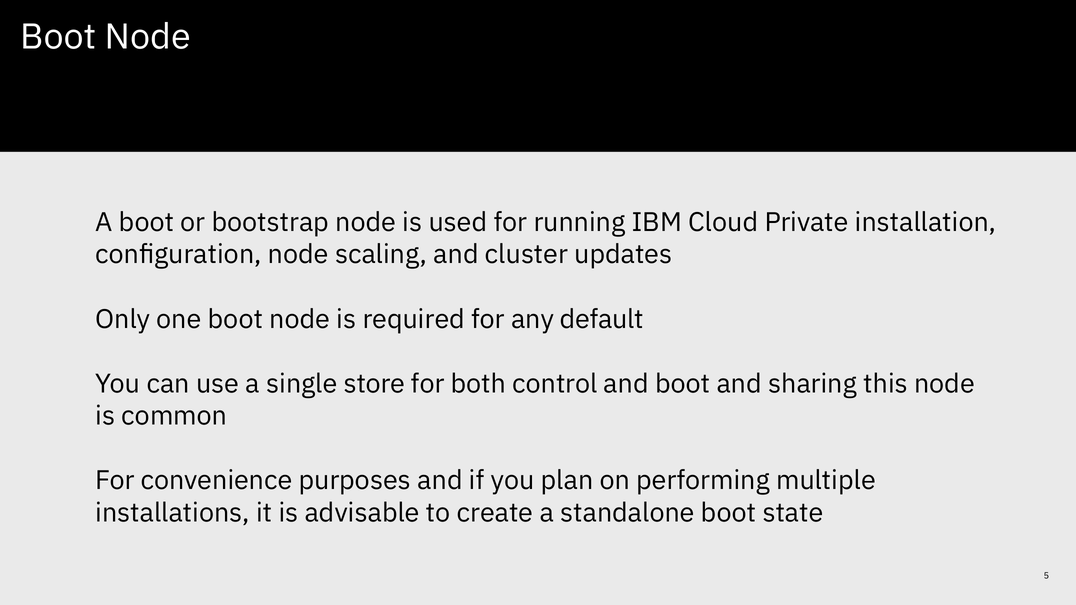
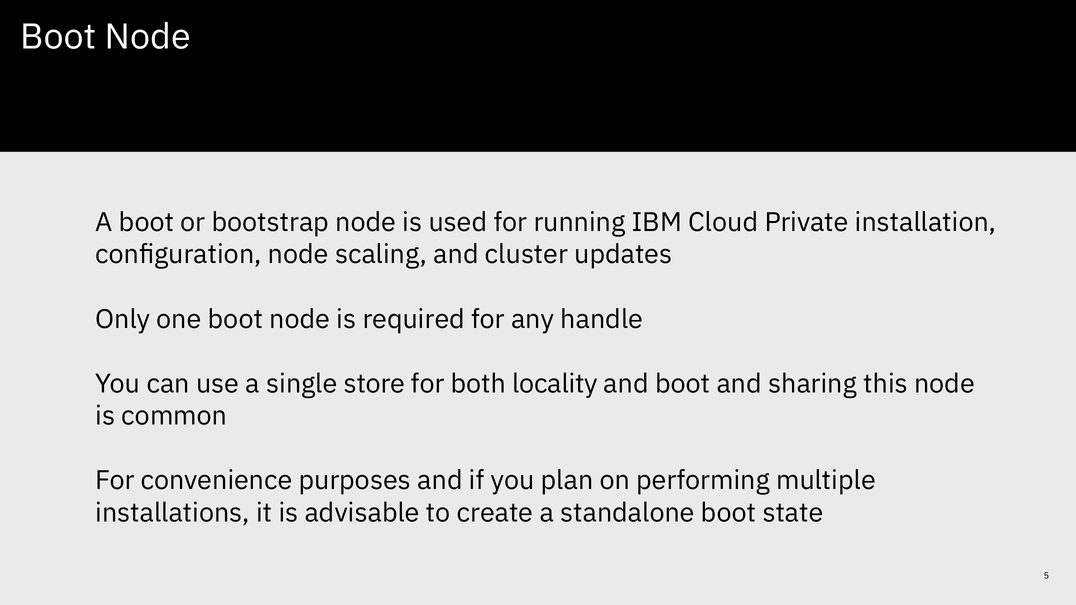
default: default -> handle
control: control -> locality
